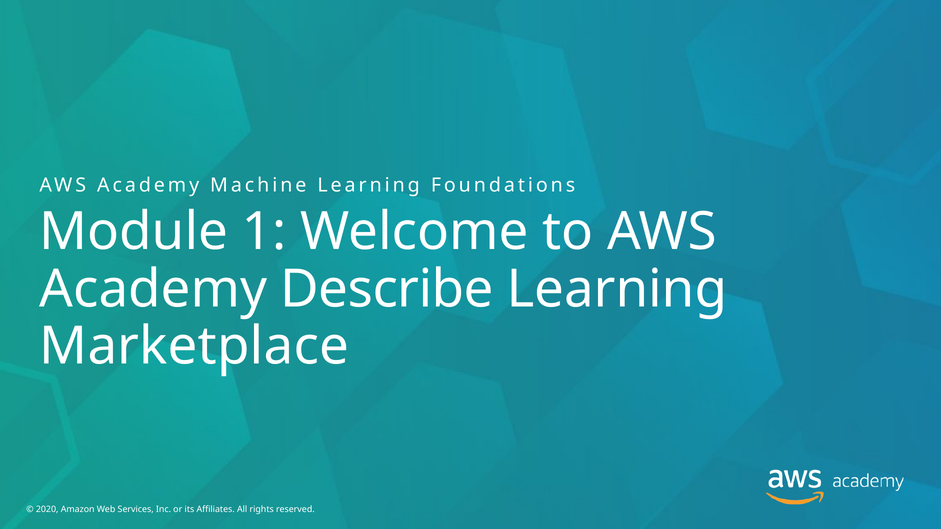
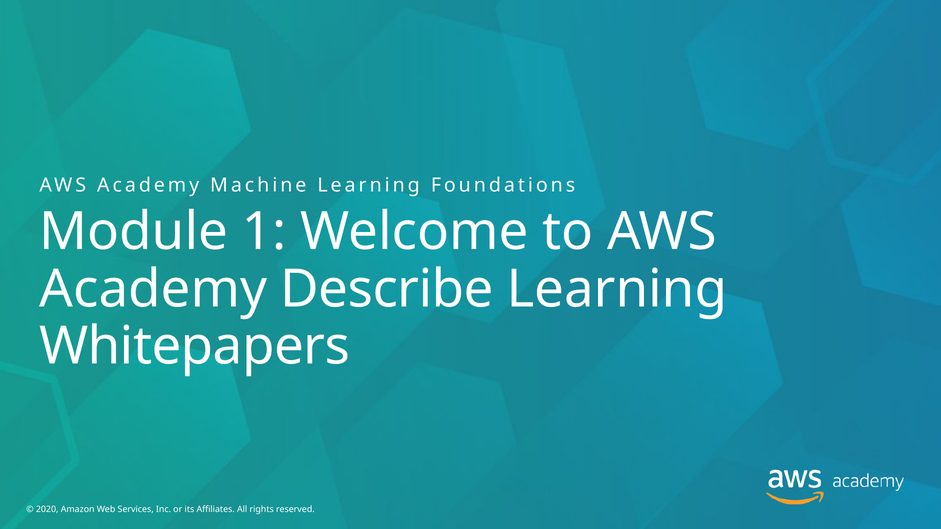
Marketplace: Marketplace -> Whitepapers
